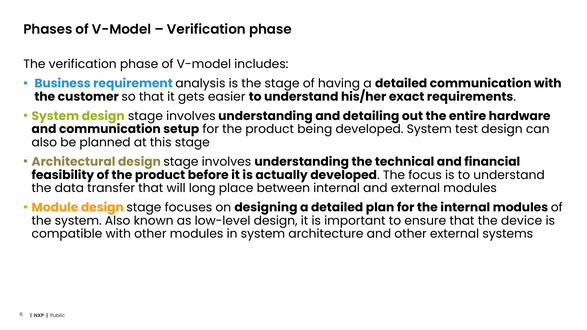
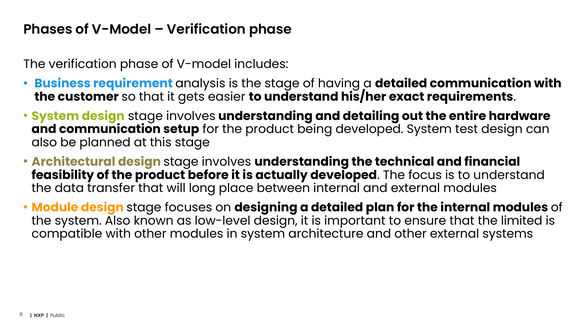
device: device -> limited
